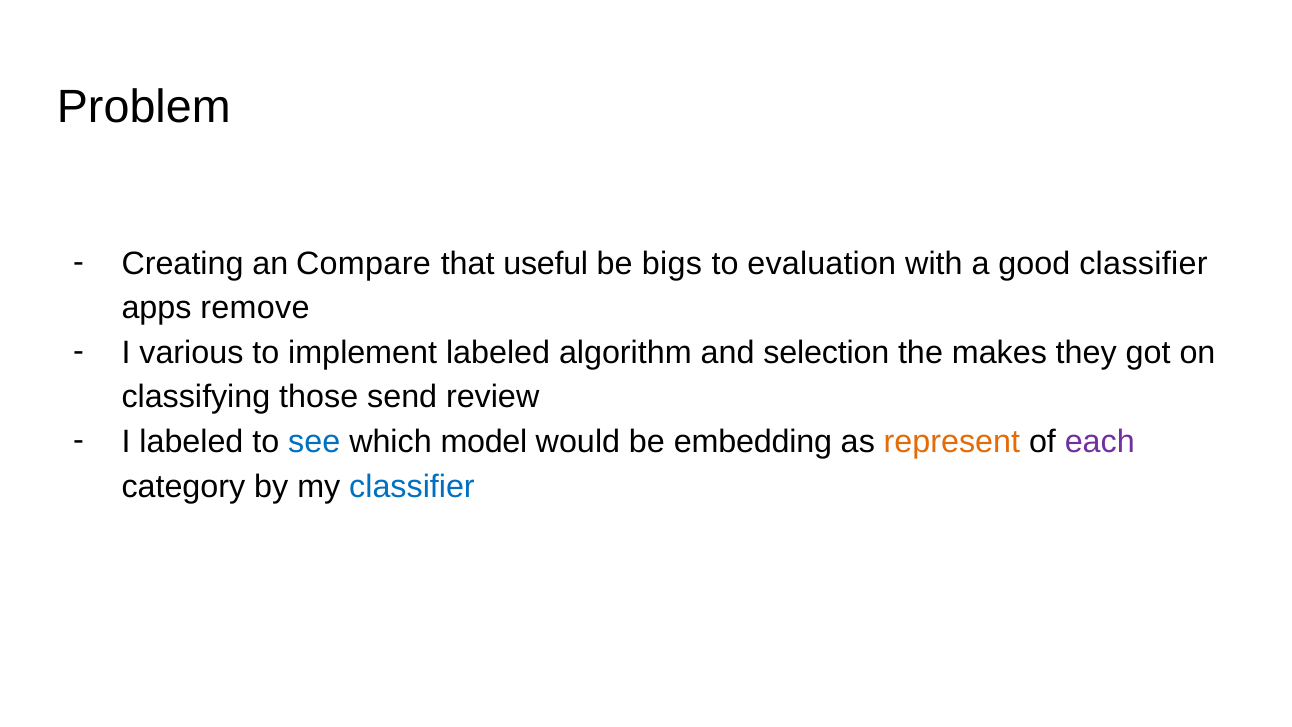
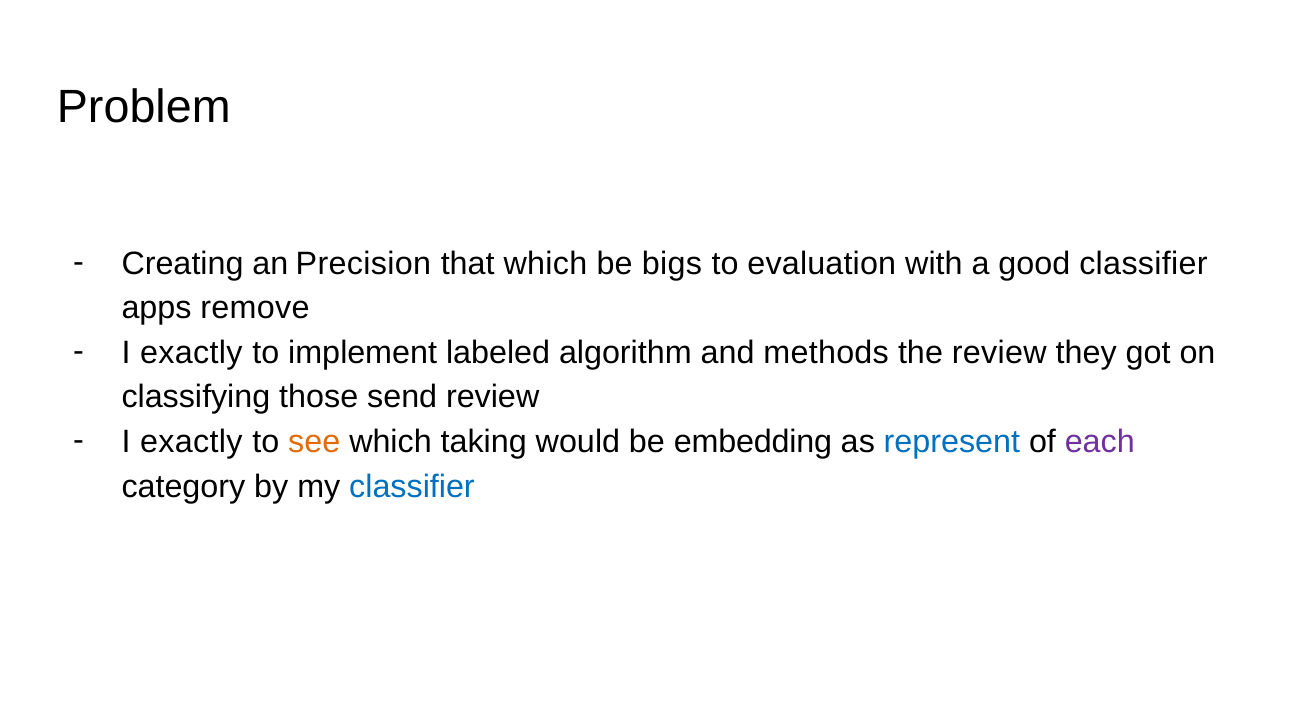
Compare: Compare -> Precision
that useful: useful -> which
various at (191, 353): various -> exactly
selection: selection -> methods
the makes: makes -> review
labeled at (191, 442): labeled -> exactly
see colour: blue -> orange
model: model -> taking
represent colour: orange -> blue
